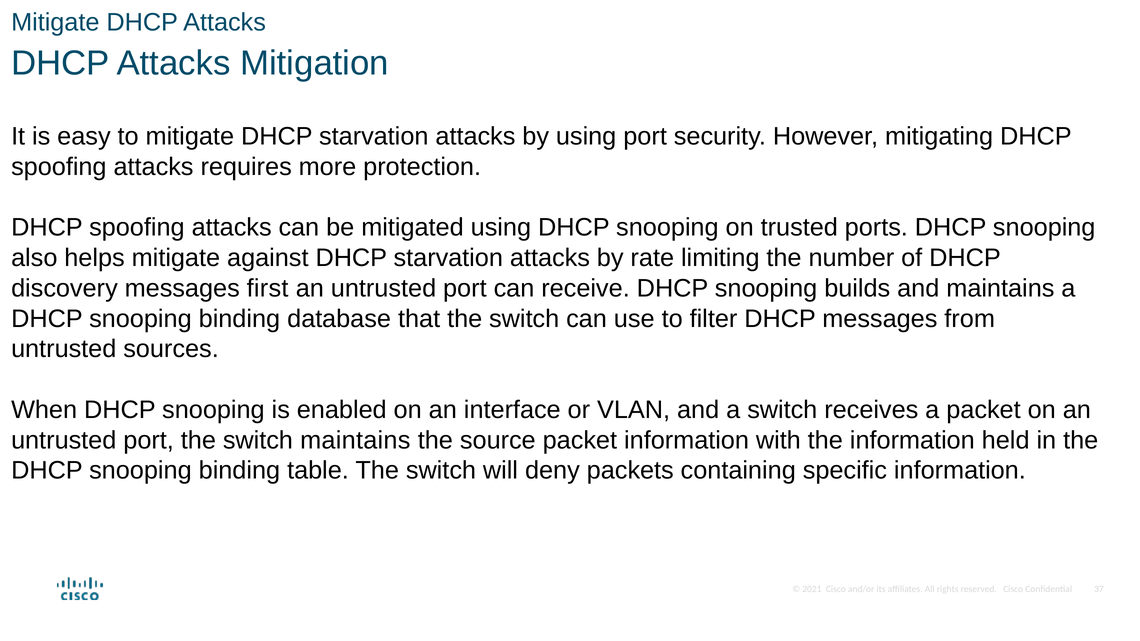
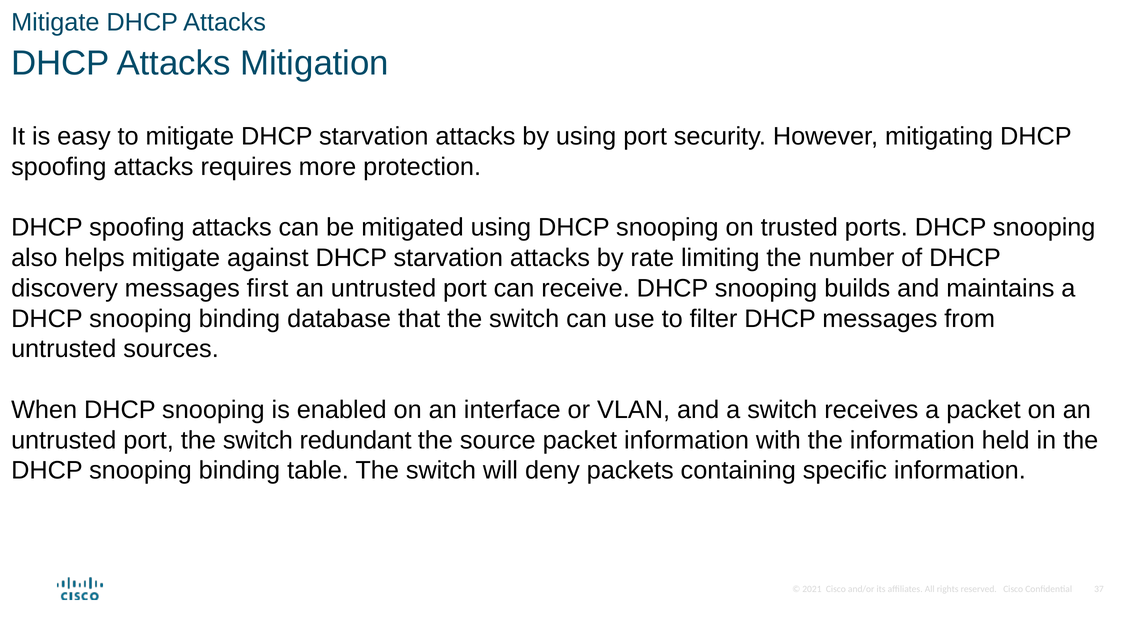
switch maintains: maintains -> redundant
